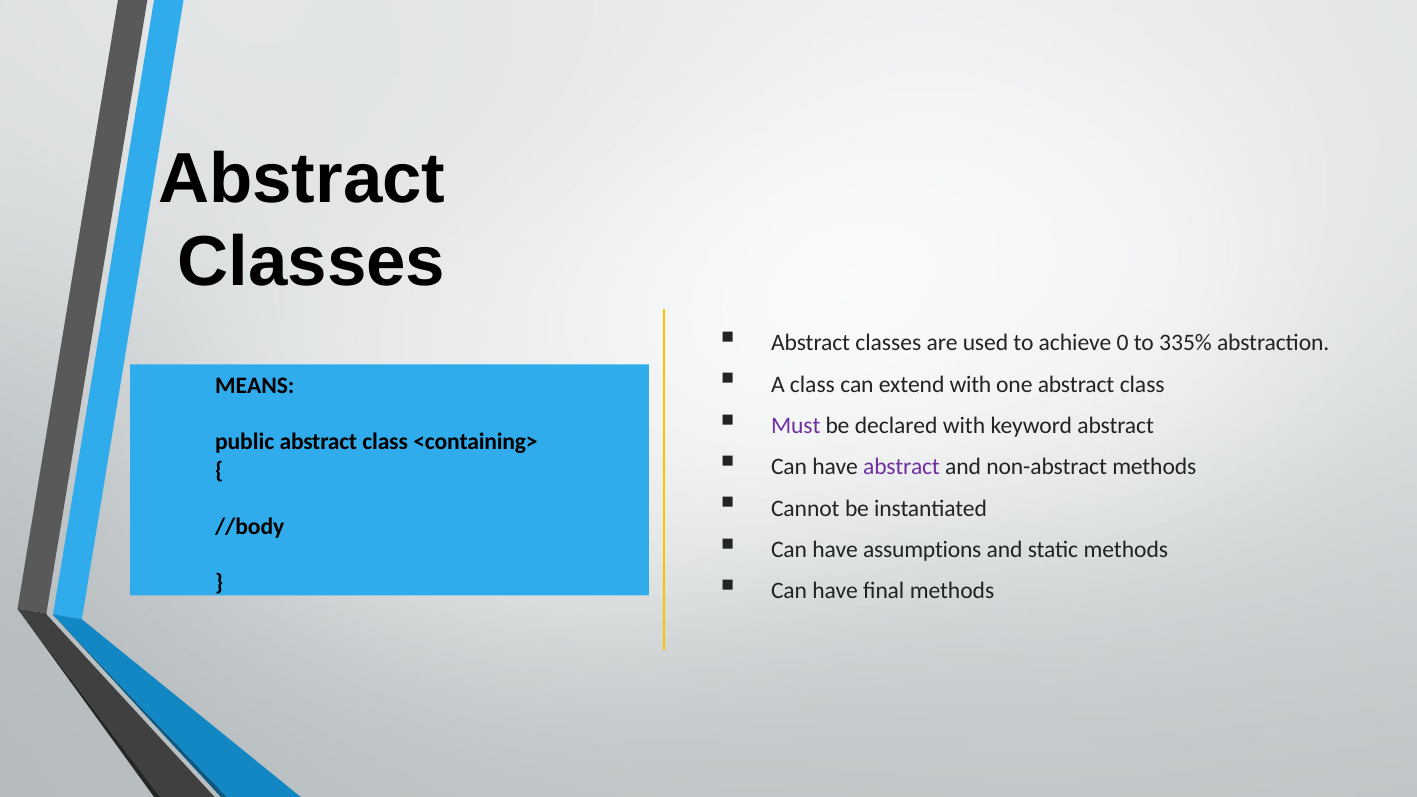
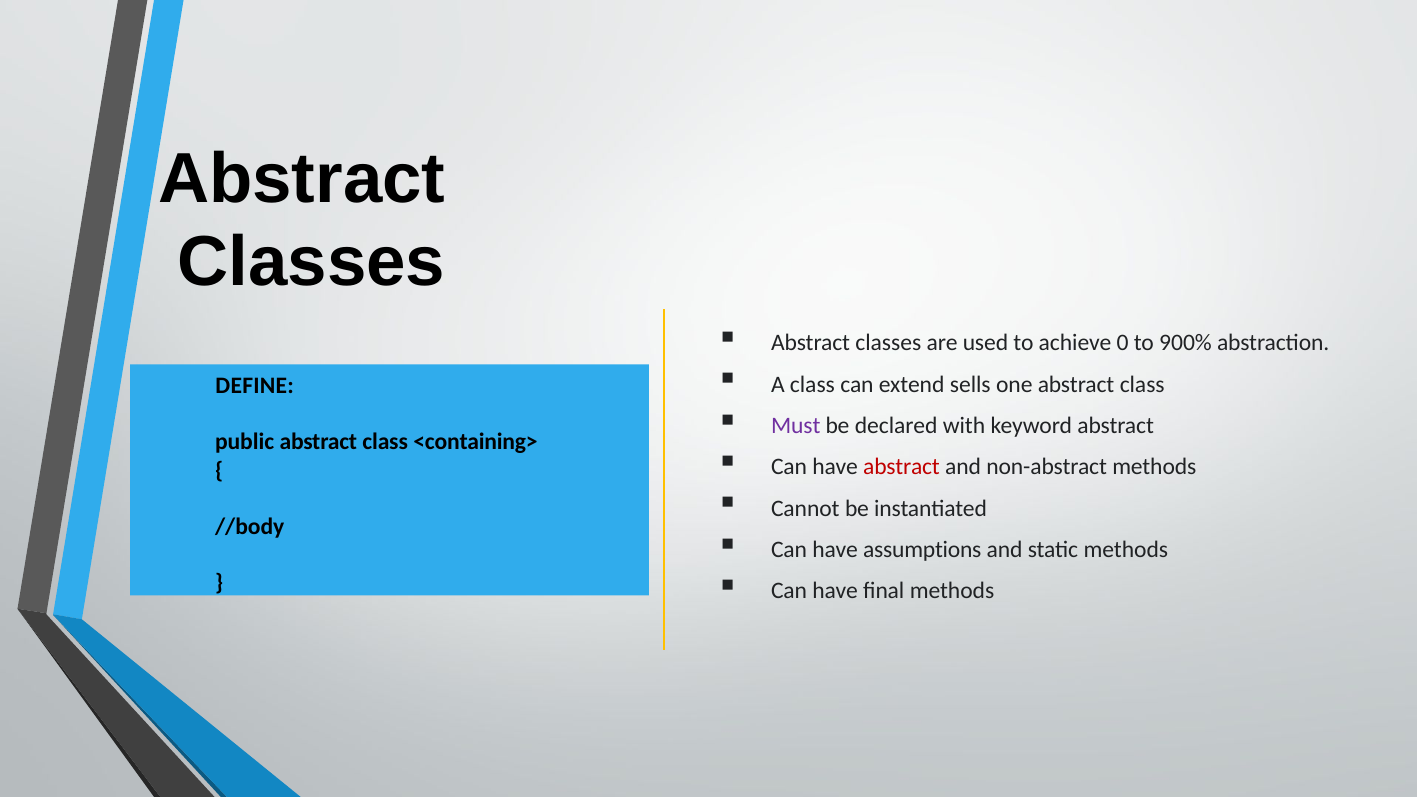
335%: 335% -> 900%
extend with: with -> sells
MEANS: MEANS -> DEFINE
abstract at (902, 467) colour: purple -> red
